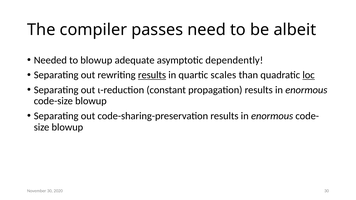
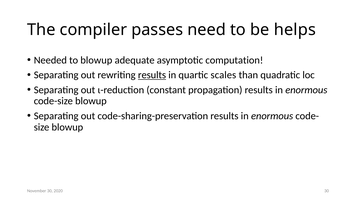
albeit: albeit -> helps
dependently: dependently -> computation
loc underline: present -> none
